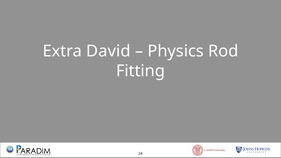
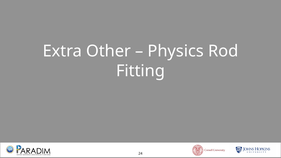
David: David -> Other
